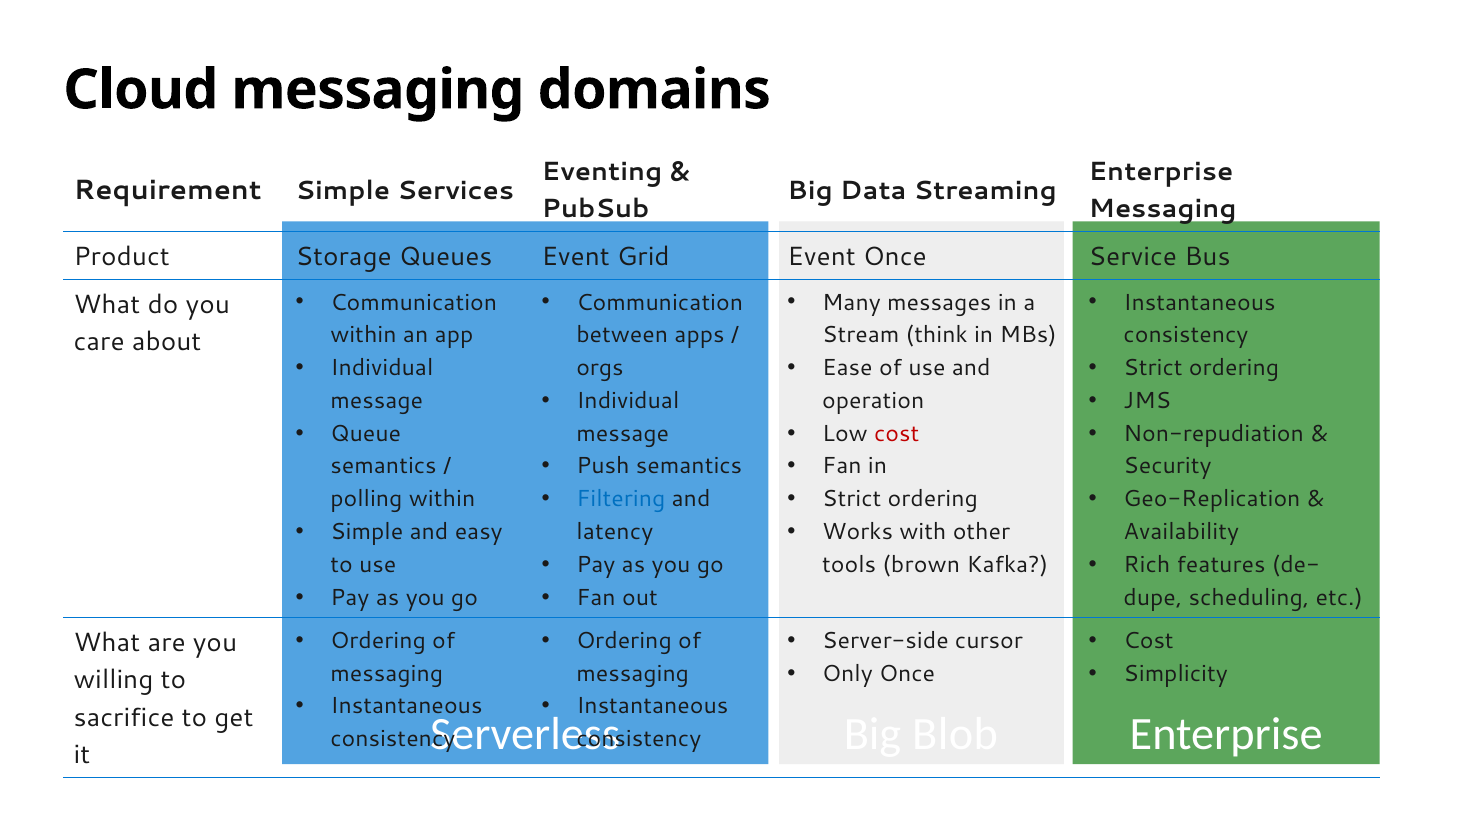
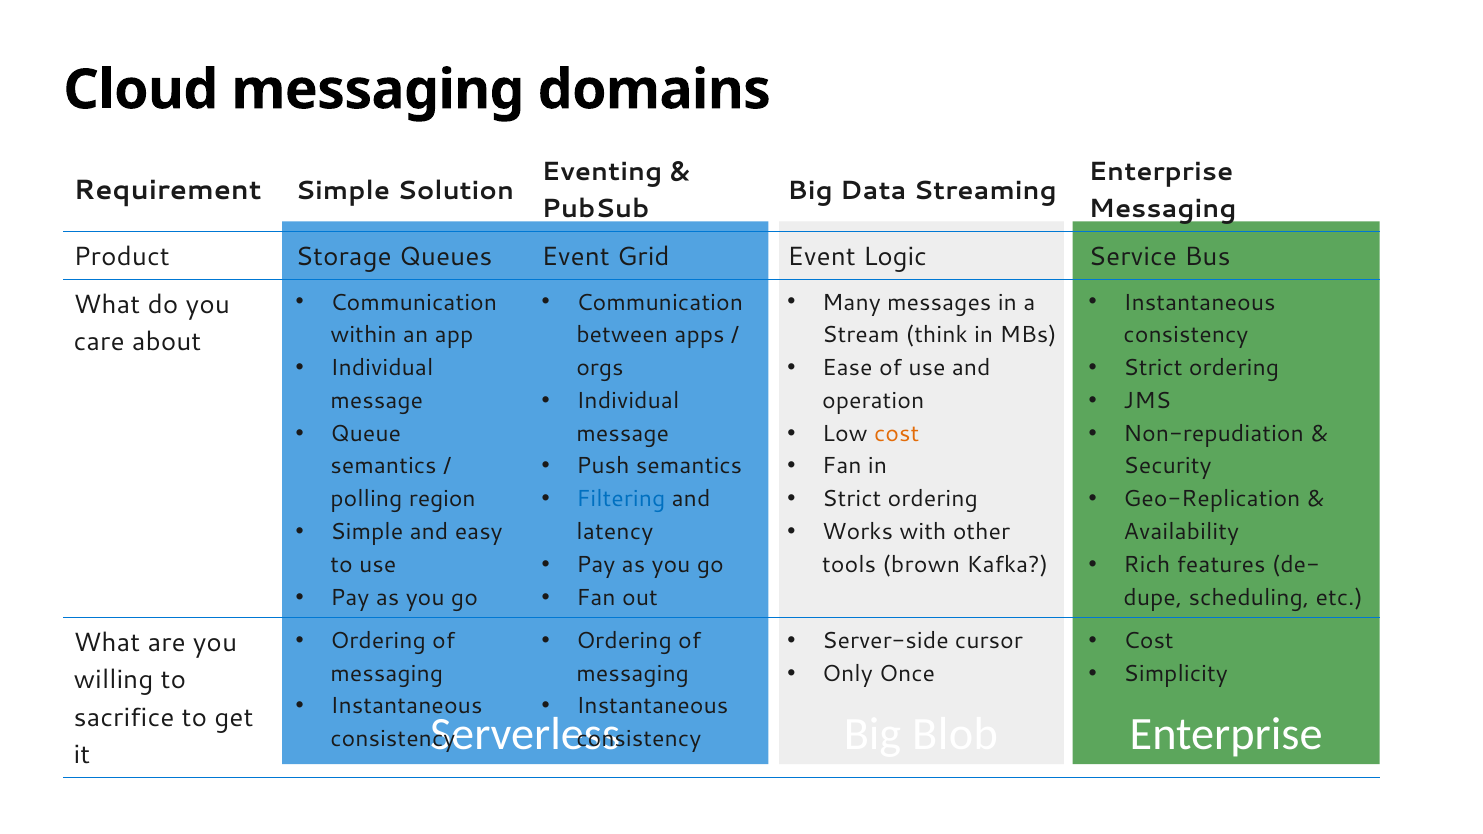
Services: Services -> Solution
Event Once: Once -> Logic
cost at (897, 434) colour: red -> orange
polling within: within -> region
